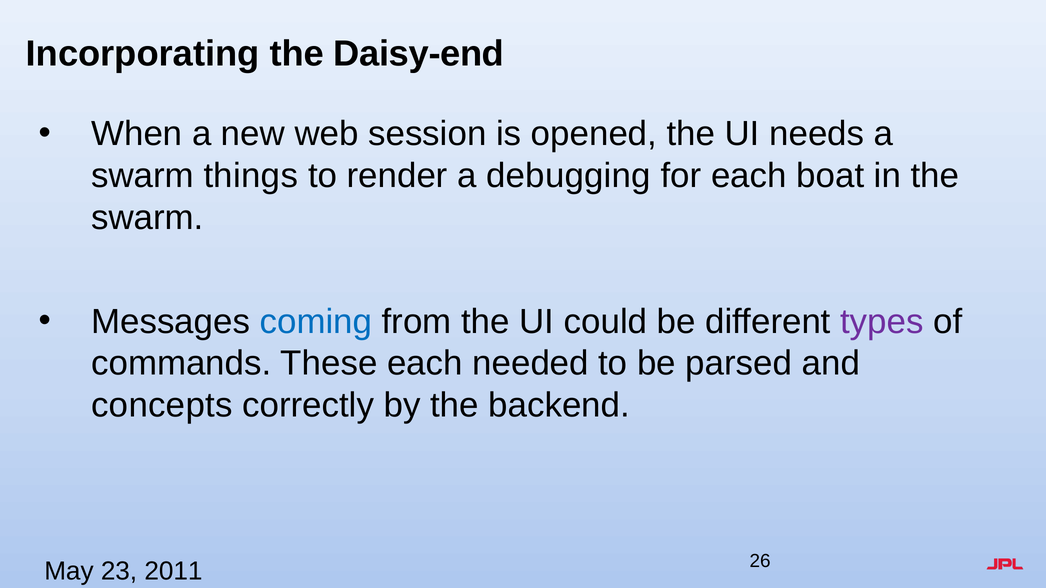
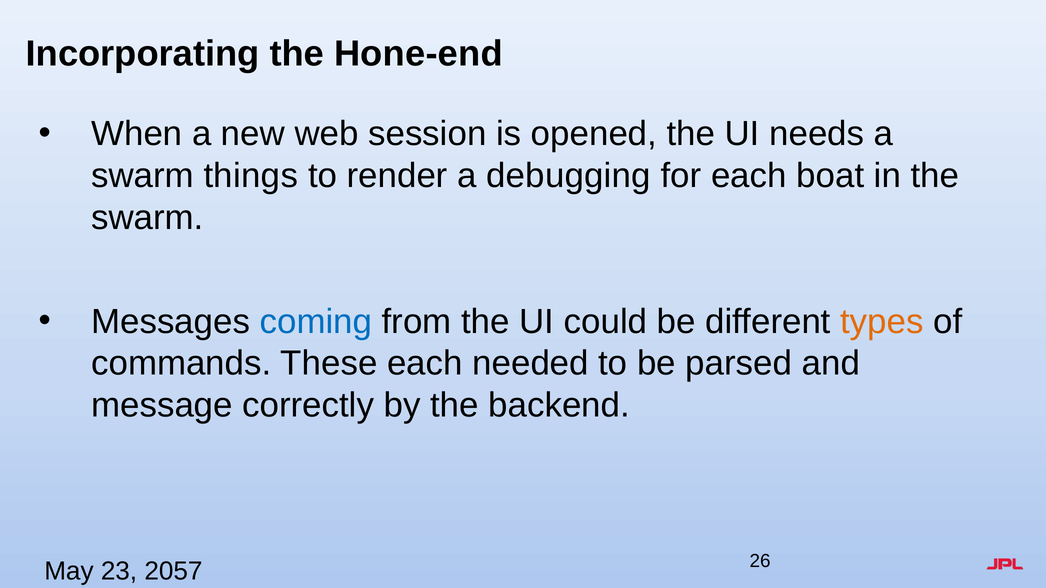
Daisy-end: Daisy-end -> Hone-end
types colour: purple -> orange
concepts: concepts -> message
2011: 2011 -> 2057
